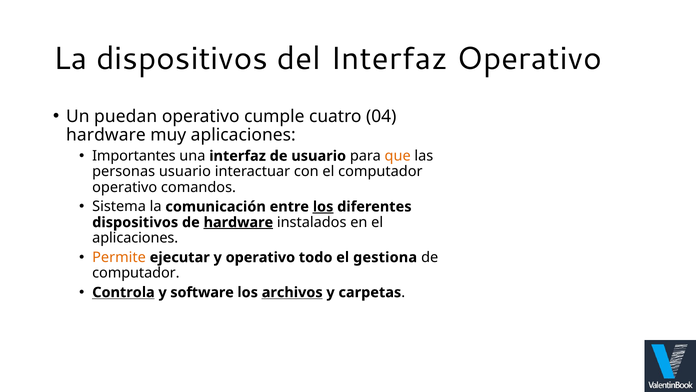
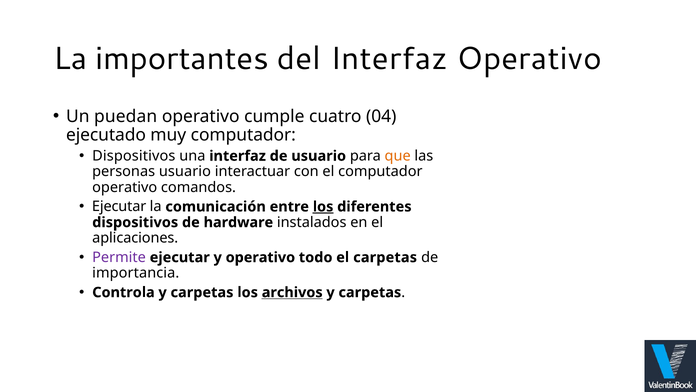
La dispositivos: dispositivos -> importantes
hardware at (106, 135): hardware -> ejecutado
muy aplicaciones: aplicaciones -> computador
Importantes at (134, 156): Importantes -> Dispositivos
Sistema at (119, 206): Sistema -> Ejecutar
hardware at (238, 222) underline: present -> none
Permite colour: orange -> purple
el gestiona: gestiona -> carpetas
computador at (136, 273): computador -> importancia
Controla underline: present -> none
software at (202, 292): software -> carpetas
